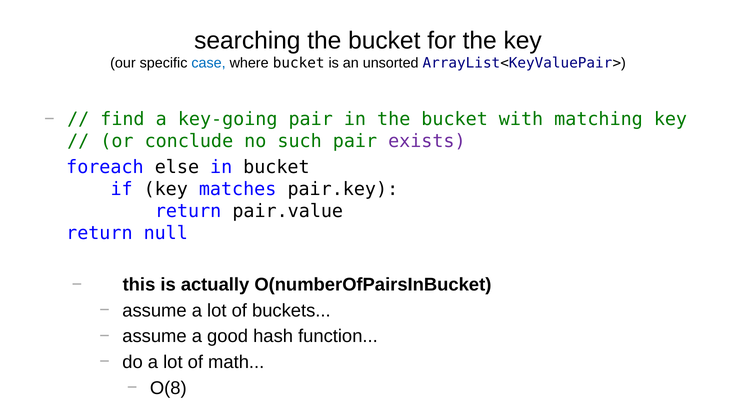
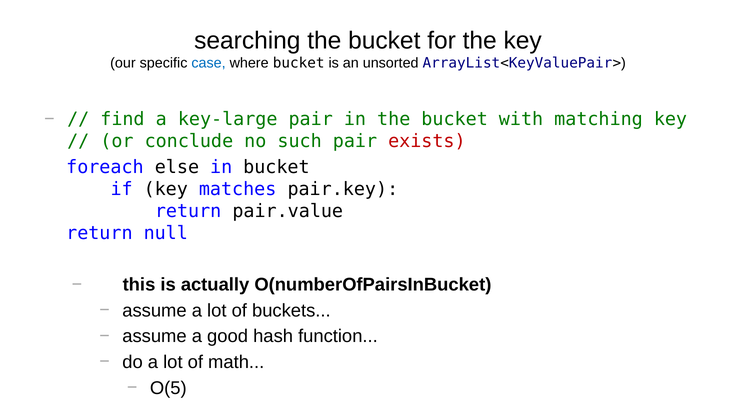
key-going: key-going -> key-large
exists colour: purple -> red
O(8: O(8 -> O(5
